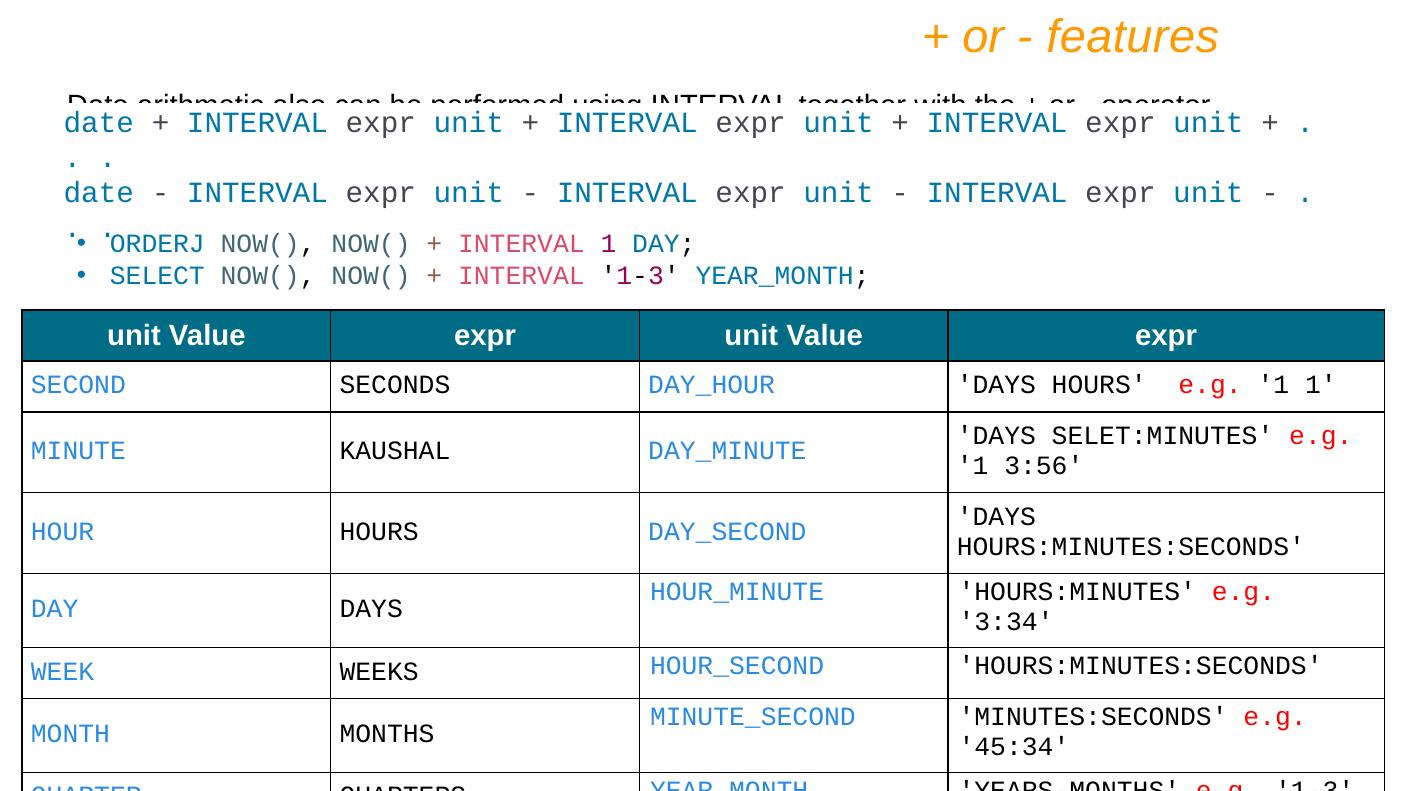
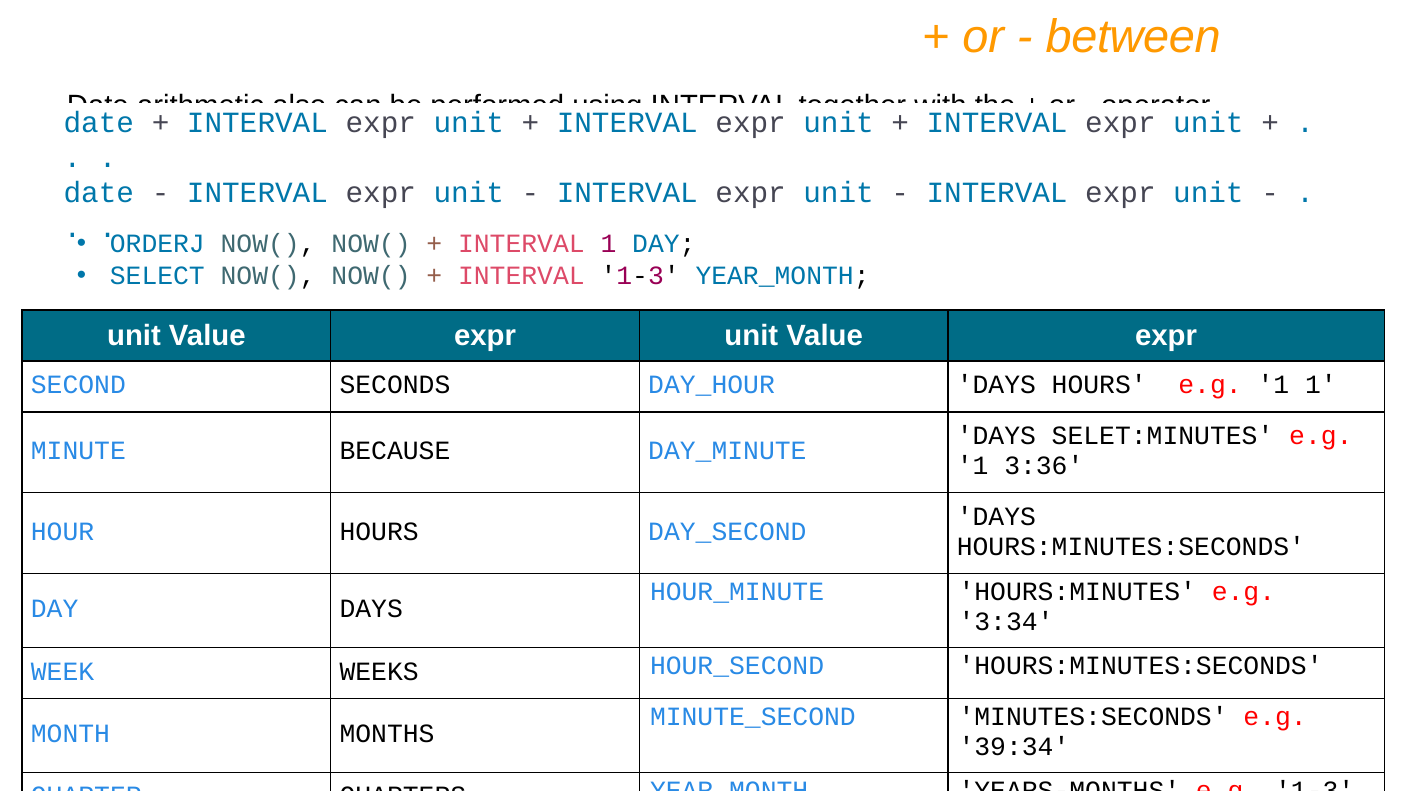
features: features -> between
KAUSHAL: KAUSHAL -> BECAUSE
3:56: 3:56 -> 3:36
45:34: 45:34 -> 39:34
